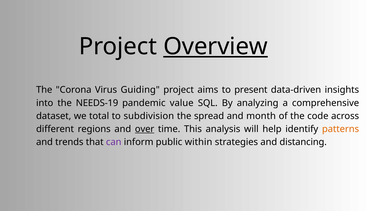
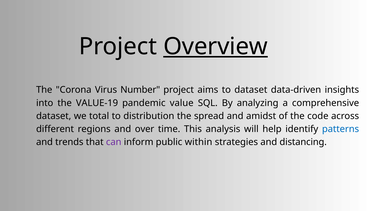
Guiding: Guiding -> Number
to present: present -> dataset
NEEDS-19: NEEDS-19 -> VALUE-19
subdivision: subdivision -> distribution
month: month -> amidst
over underline: present -> none
patterns colour: orange -> blue
